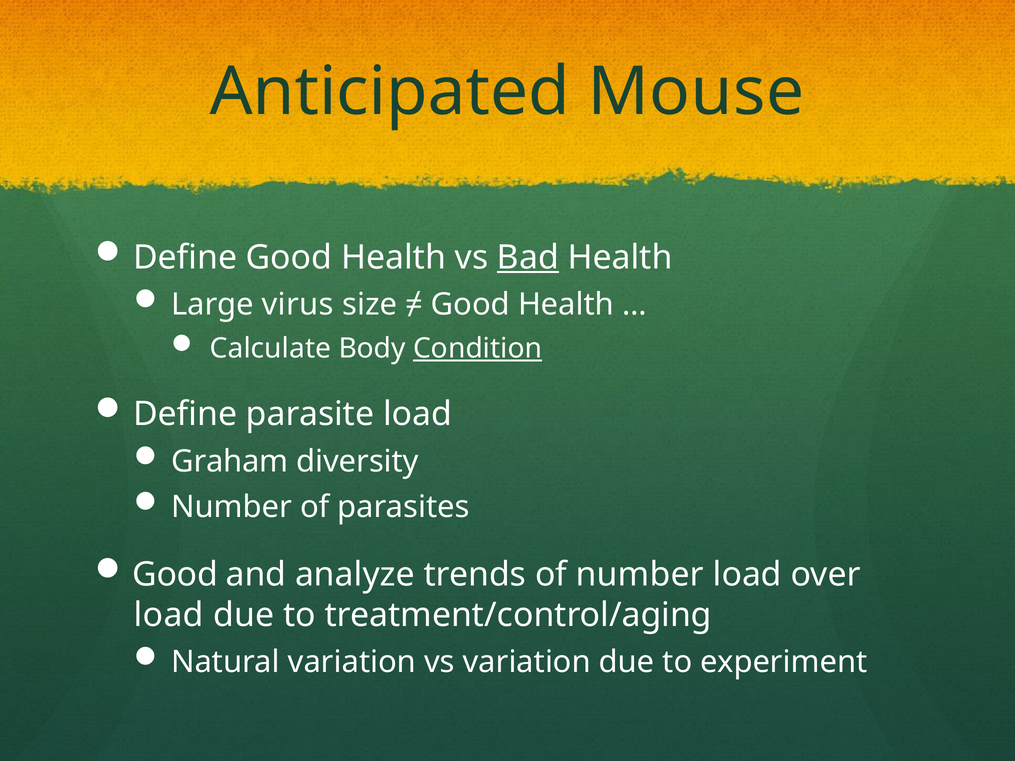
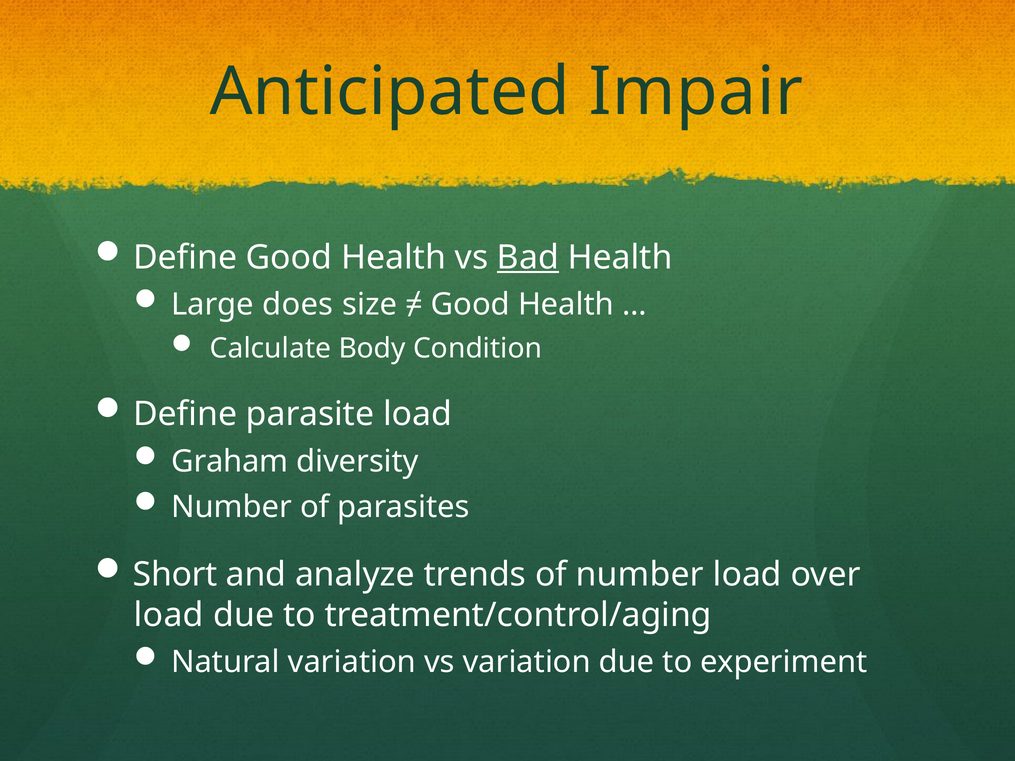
Mouse: Mouse -> Impair
virus: virus -> does
Condition underline: present -> none
Good at (175, 575): Good -> Short
